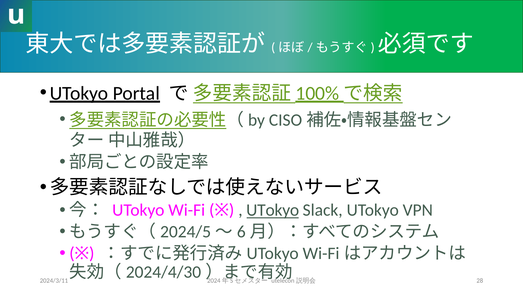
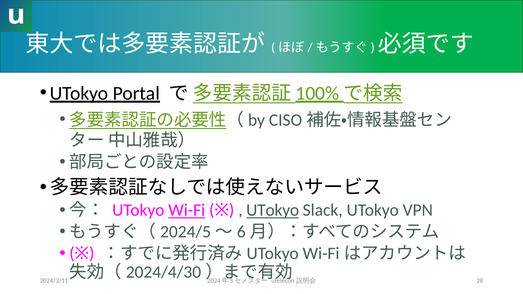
Wi-Fi underline: none -> present
